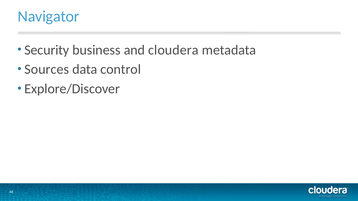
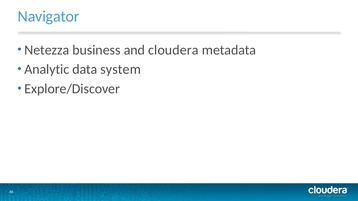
Security: Security -> Netezza
Sources: Sources -> Analytic
control: control -> system
